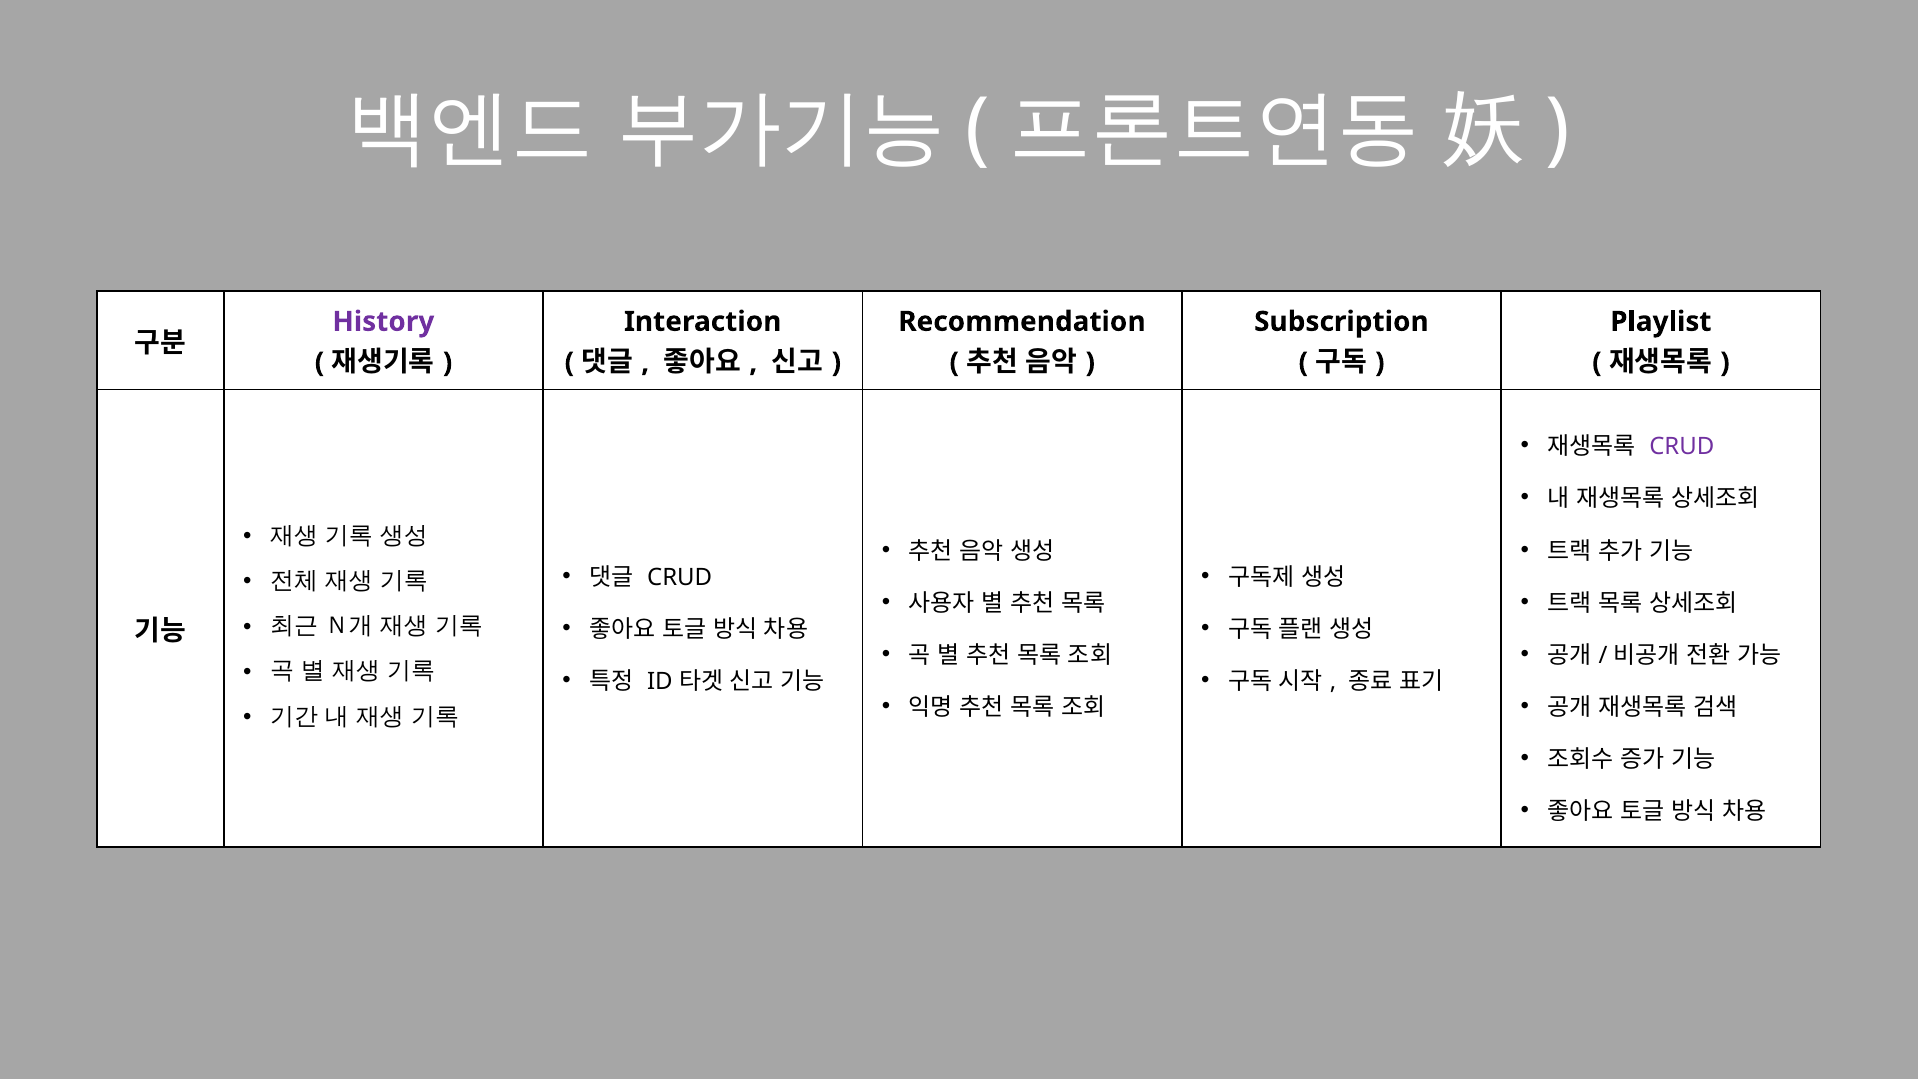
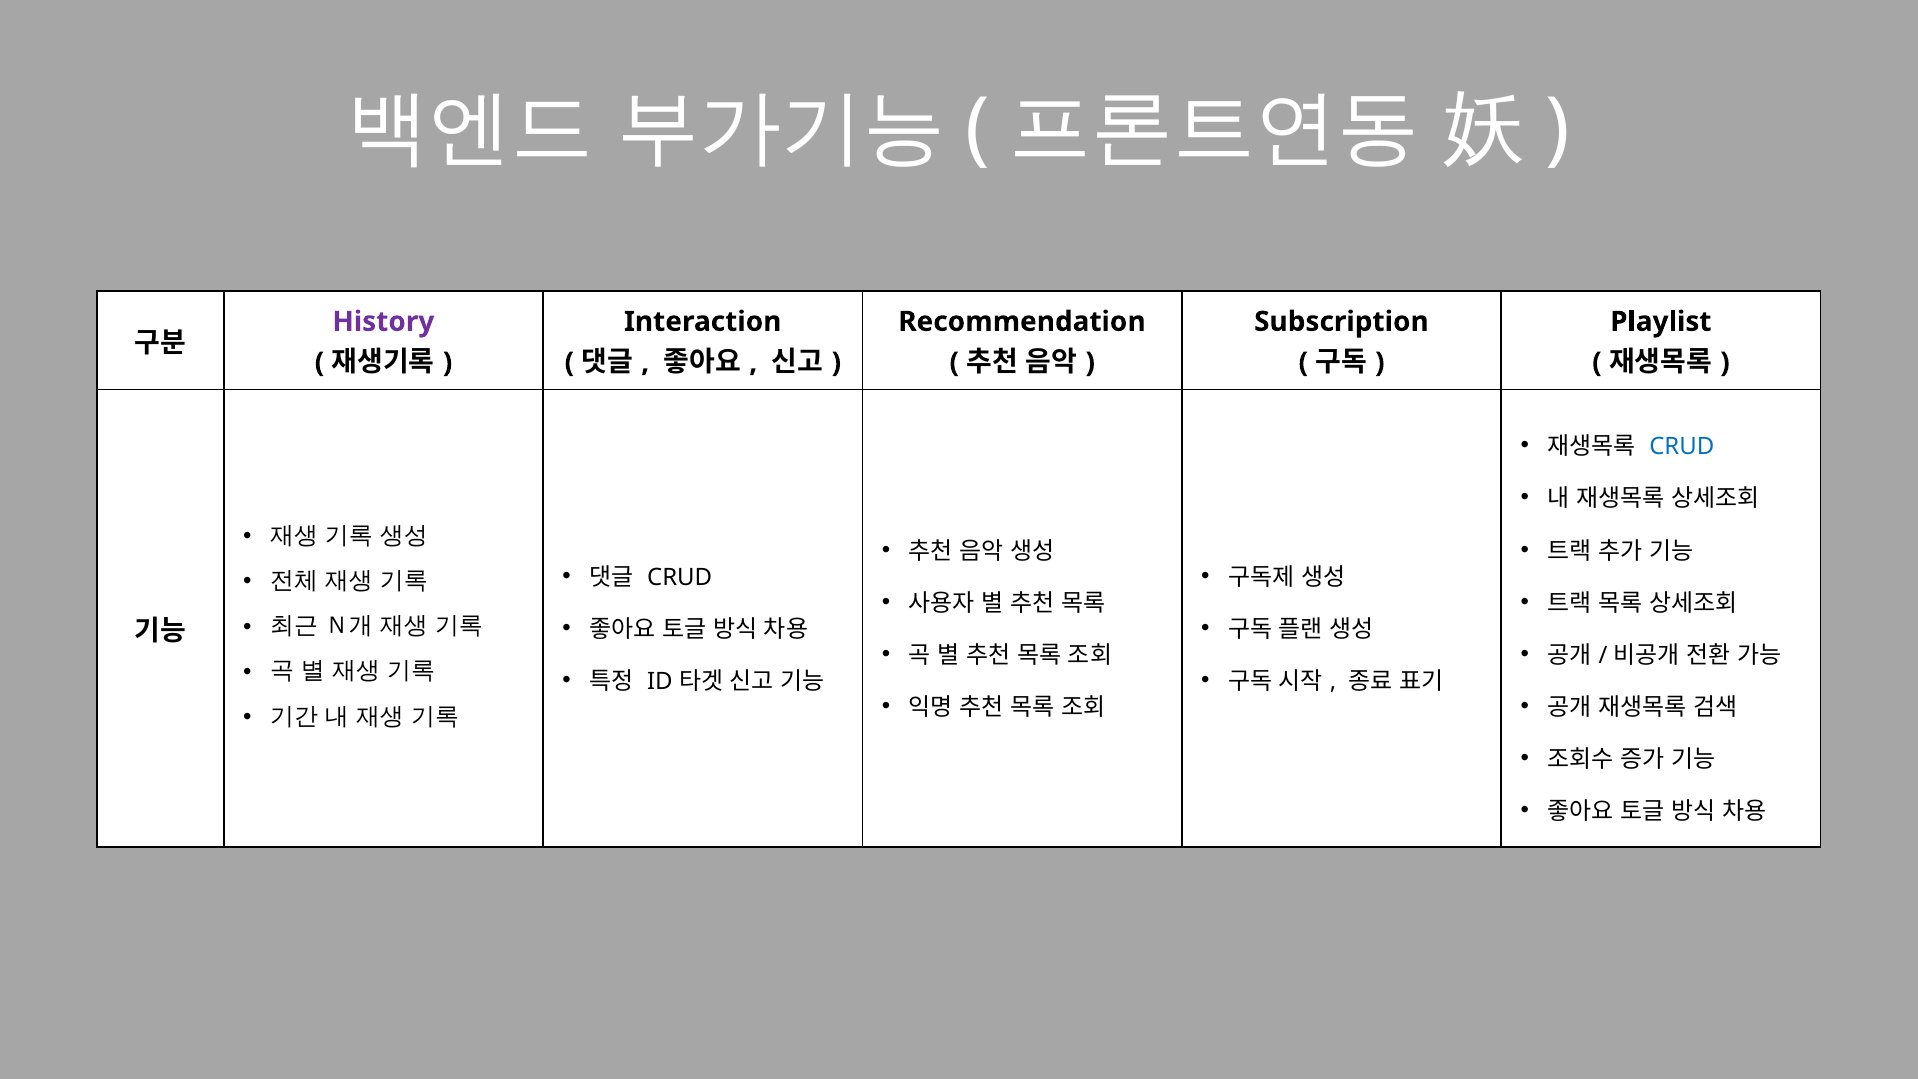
CRUD at (1682, 447) colour: purple -> blue
